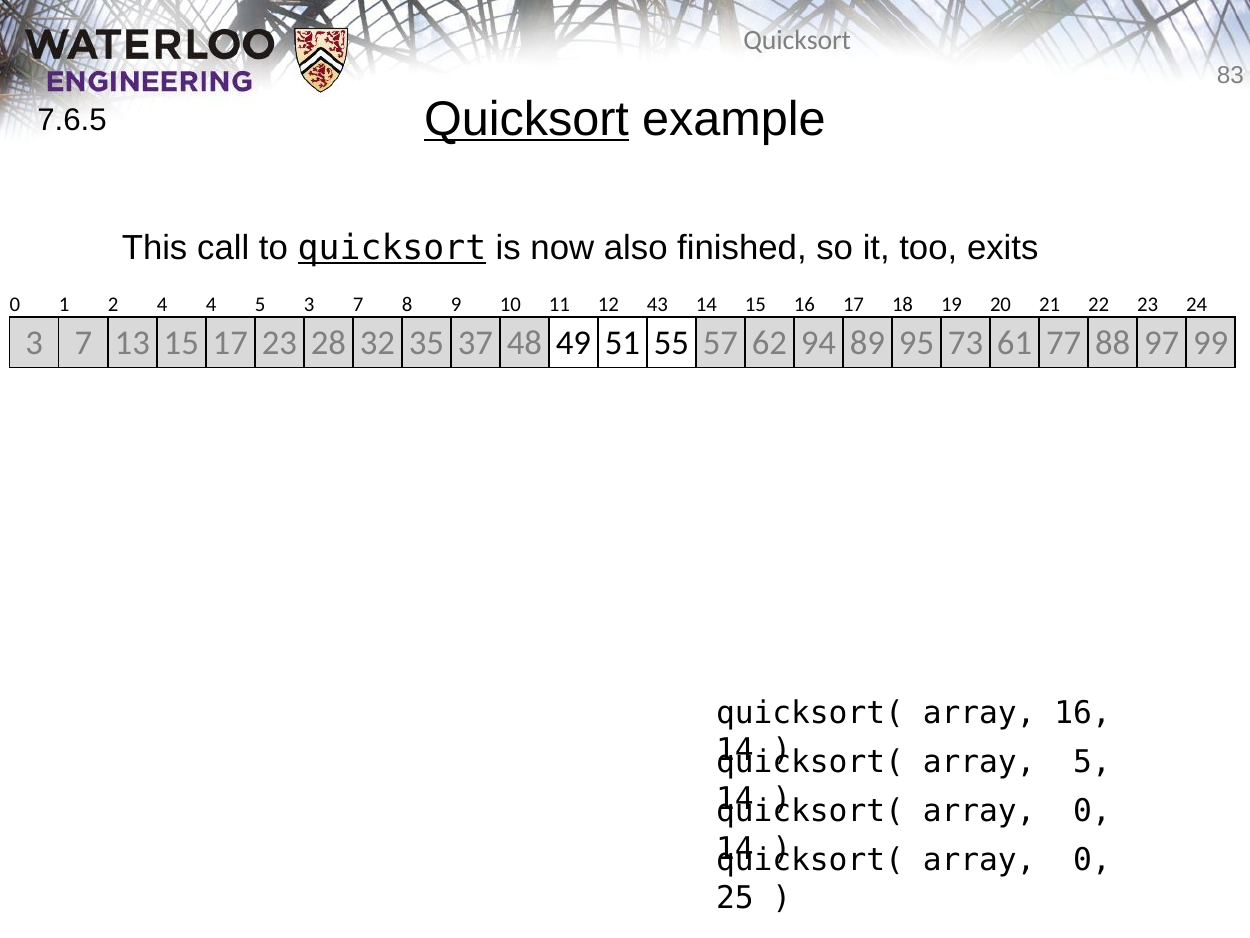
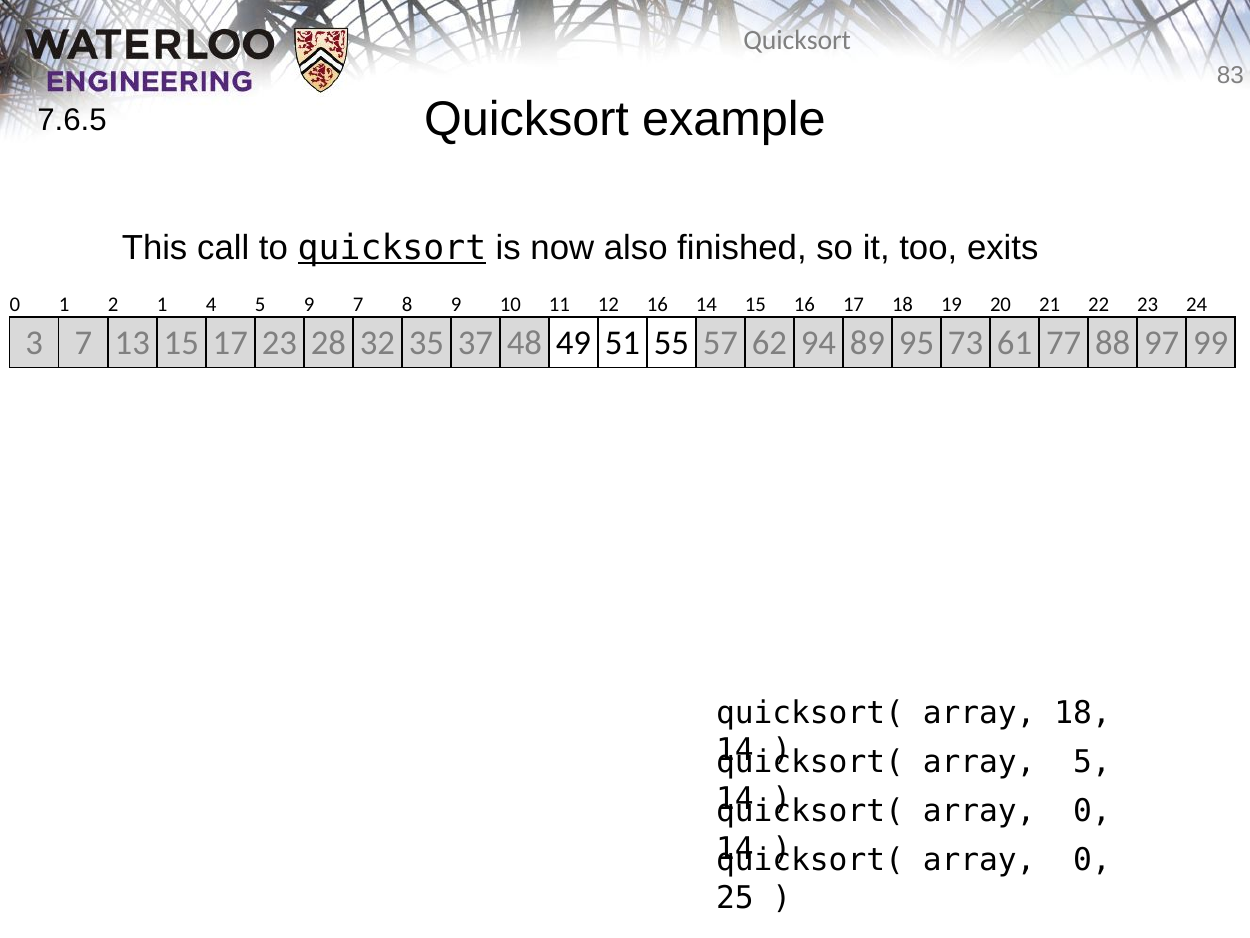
Quicksort at (526, 119) underline: present -> none
2 4: 4 -> 1
5 3: 3 -> 9
12 43: 43 -> 16
array 16: 16 -> 18
